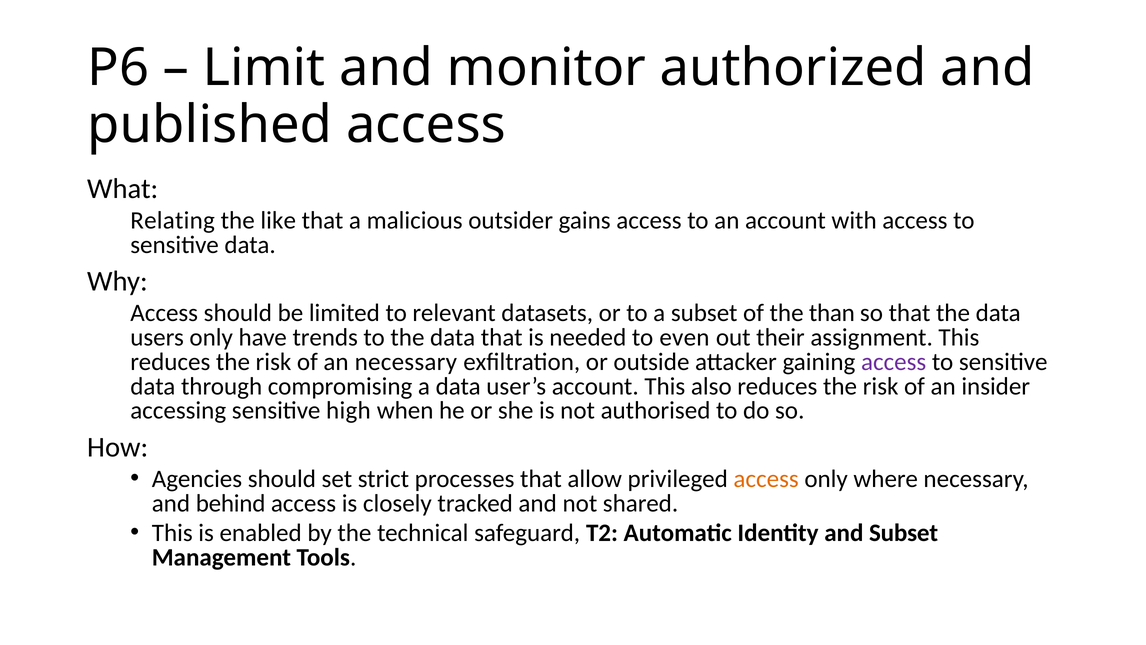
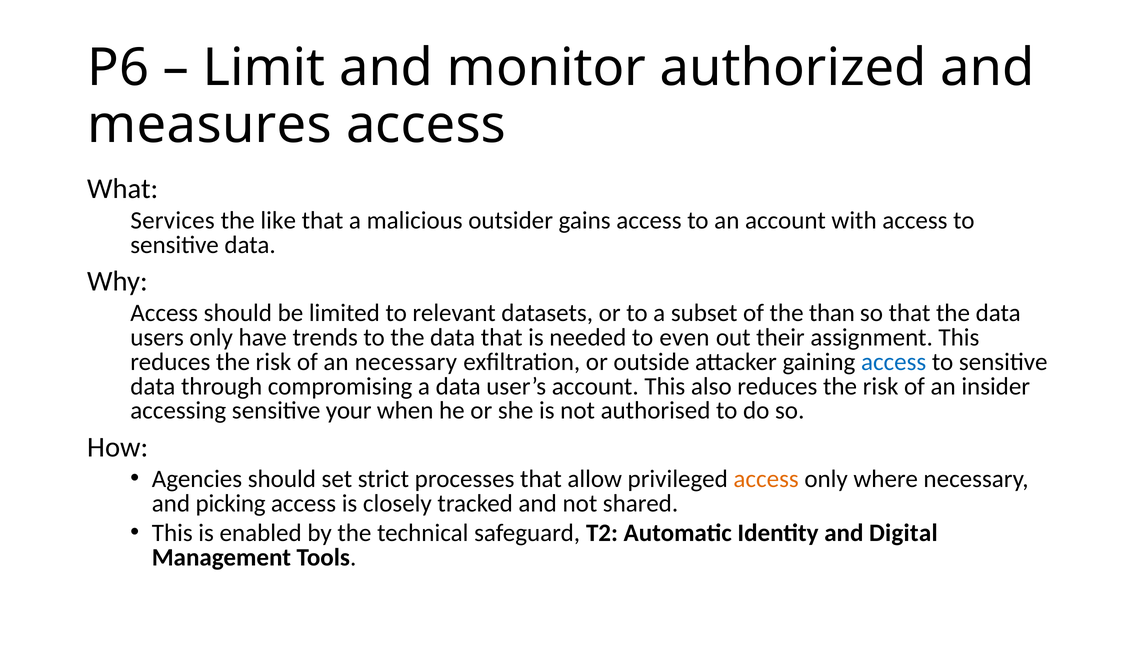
published: published -> measures
Relating: Relating -> Services
access at (894, 362) colour: purple -> blue
high: high -> your
behind: behind -> picking
and Subset: Subset -> Digital
